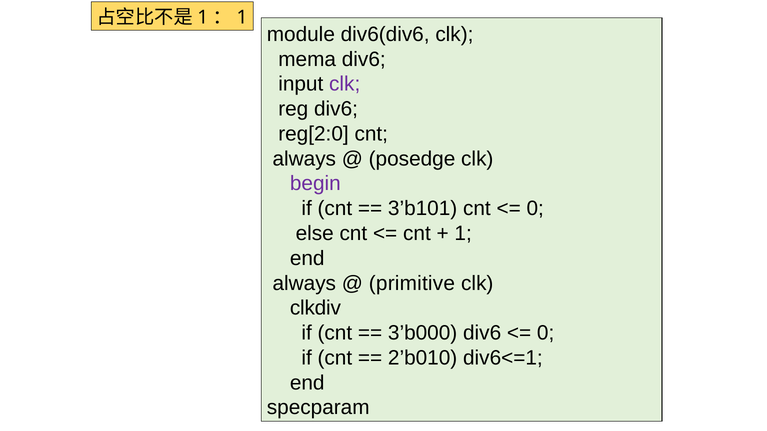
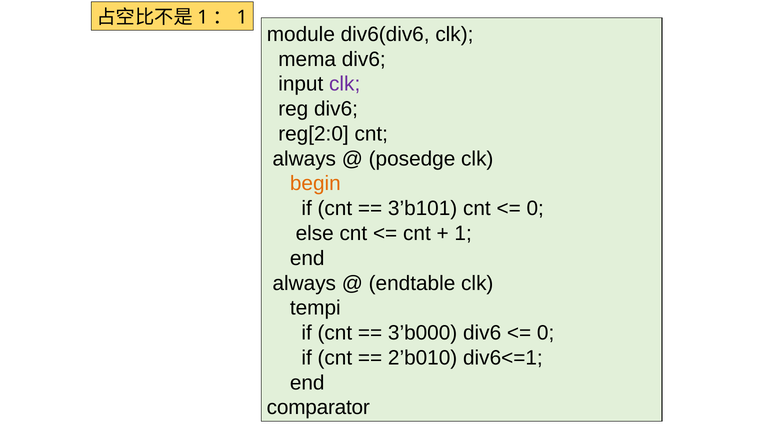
begin colour: purple -> orange
primitive: primitive -> endtable
clkdiv: clkdiv -> tempi
specparam: specparam -> comparator
